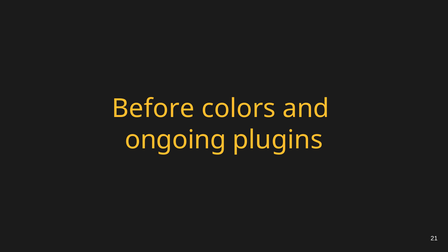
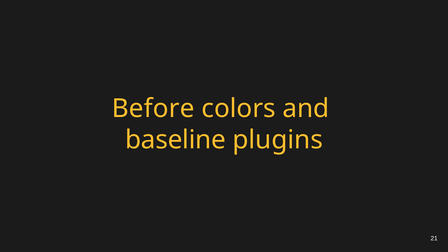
ongoing: ongoing -> baseline
